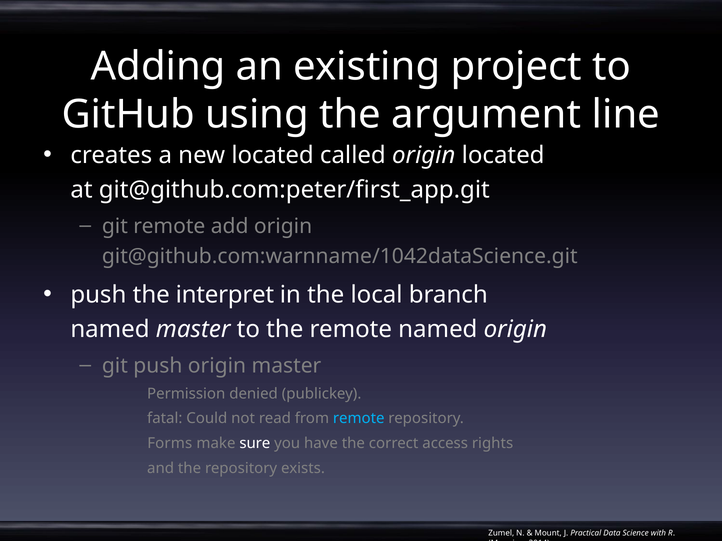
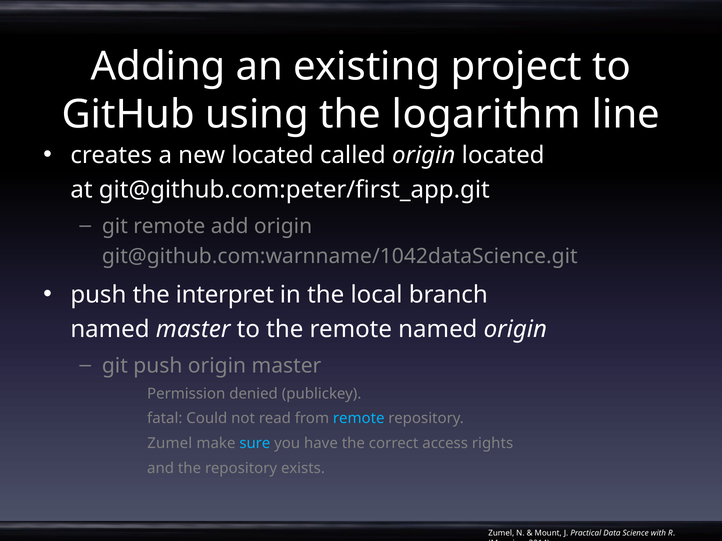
argument: argument -> logarithm
Forms at (170, 444): Forms -> Zumel
sure colour: white -> light blue
